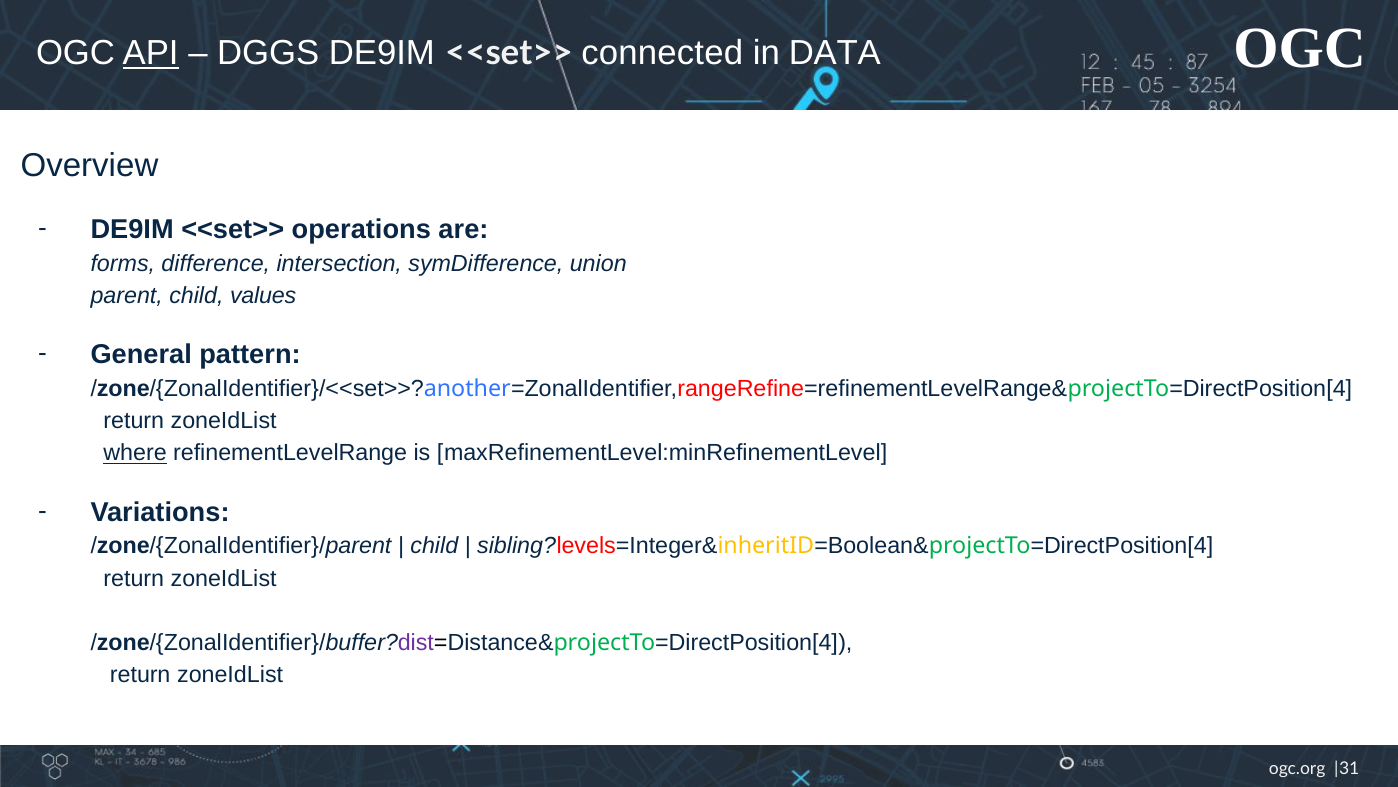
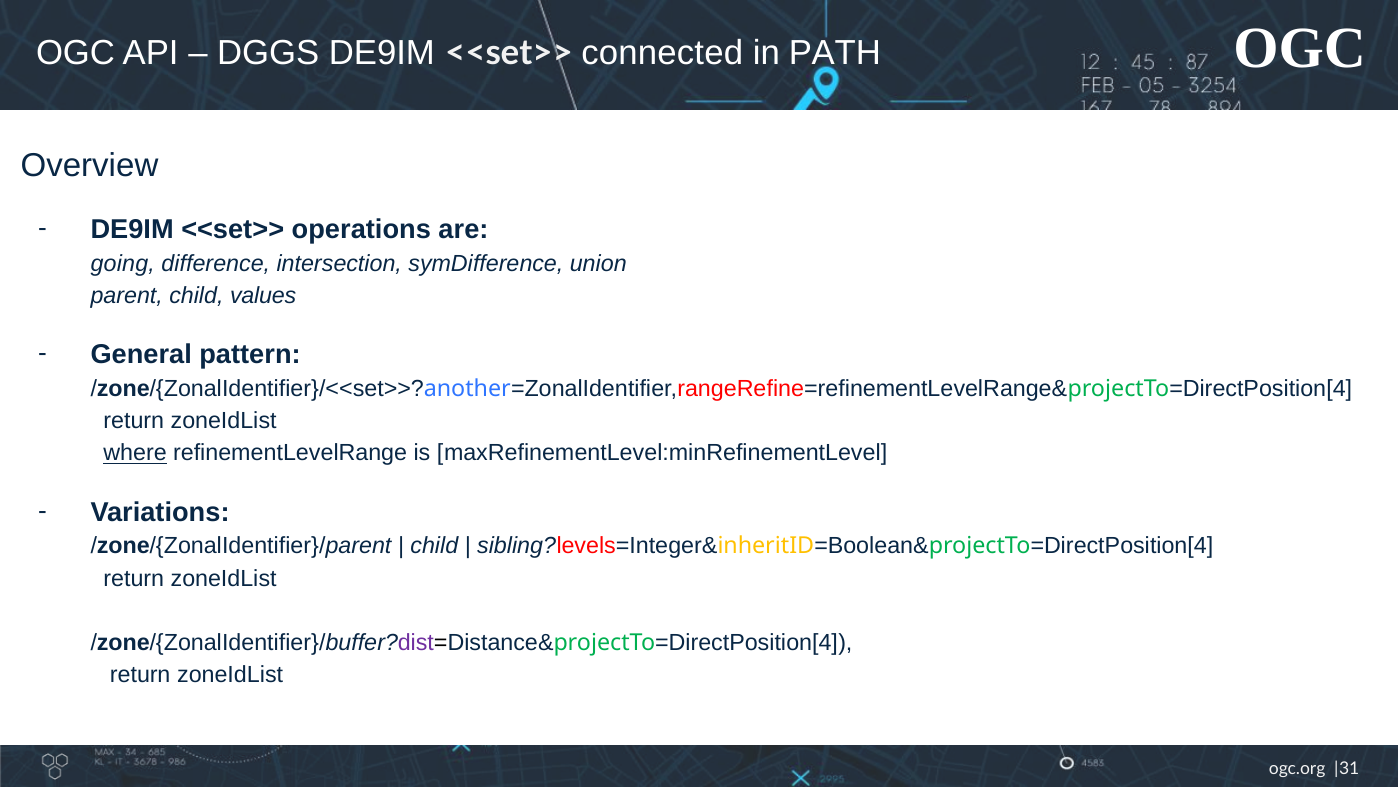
API underline: present -> none
DATA: DATA -> PATH
forms: forms -> going
